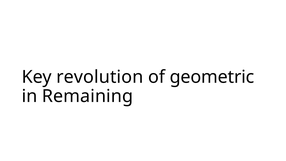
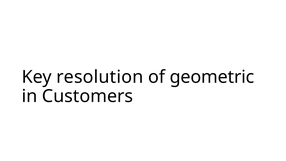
revolution: revolution -> resolution
Remaining: Remaining -> Customers
